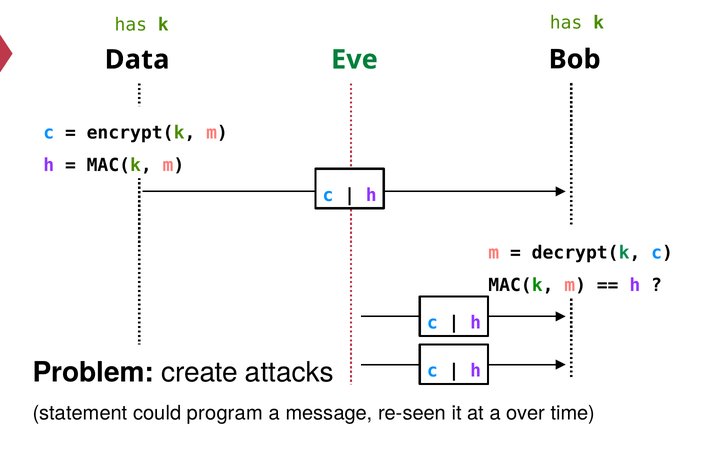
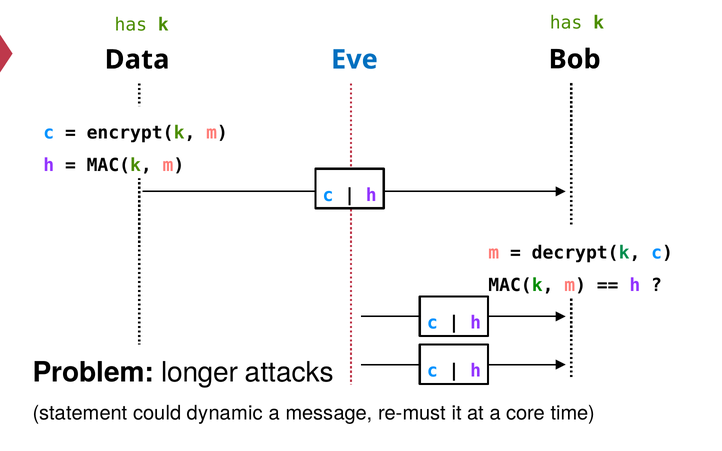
Eve colour: green -> blue
create: create -> longer
program: program -> dynamic
re-seen: re-seen -> re-must
over: over -> core
